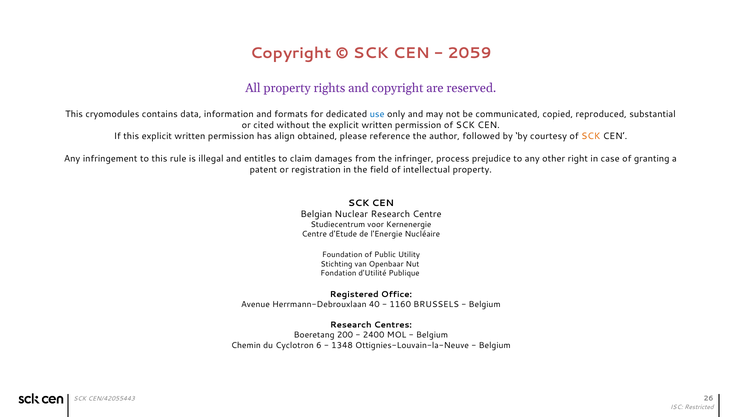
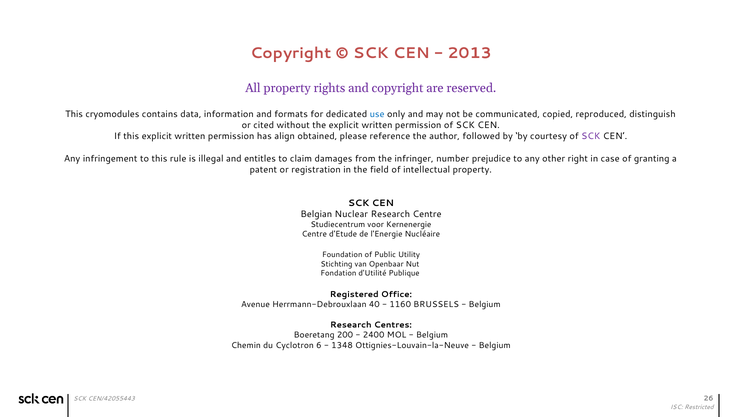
2059: 2059 -> 2013
substantial: substantial -> distinguish
SCK at (591, 136) colour: orange -> purple
process: process -> number
